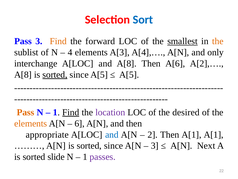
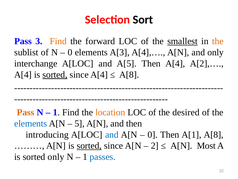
Sort colour: blue -> black
4 at (70, 52): 4 -> 0
and A[8: A[8 -> A[5
Then A[6: A[6 -> A[4
A[8 at (23, 74): A[8 -> A[4
since A[5: A[5 -> A[4
A[5 at (129, 74): A[5 -> A[8
Find at (71, 112) underline: present -> none
location colour: purple -> orange
elements at (31, 123) colour: orange -> blue
6: 6 -> 5
appropriate: appropriate -> introducing
2 at (153, 134): 2 -> 0
A[1 A[1: A[1 -> A[8
sorted at (89, 145) underline: none -> present
3 at (155, 145): 3 -> 2
Next: Next -> Most
sorted slide: slide -> only
passes colour: purple -> blue
